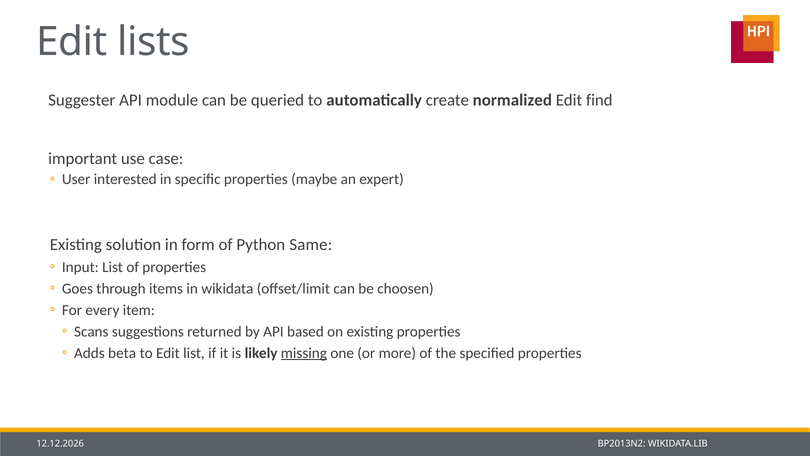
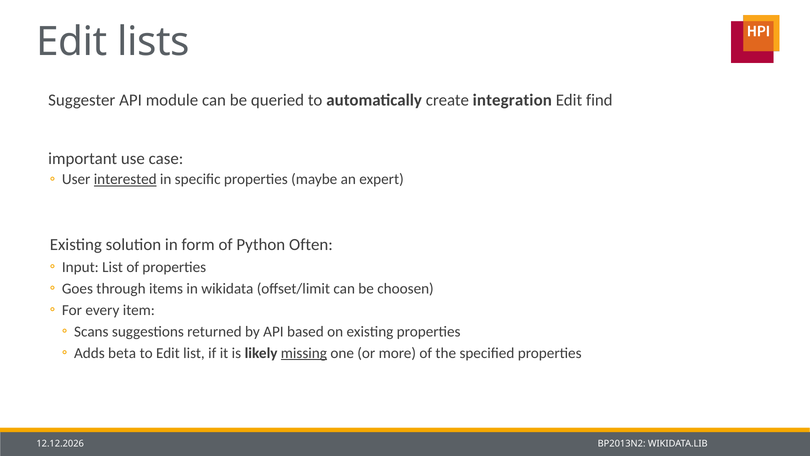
normalized: normalized -> integration
interested underline: none -> present
Same: Same -> Often
